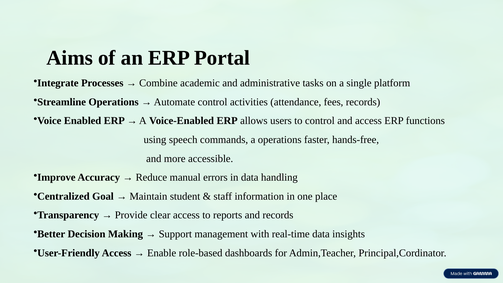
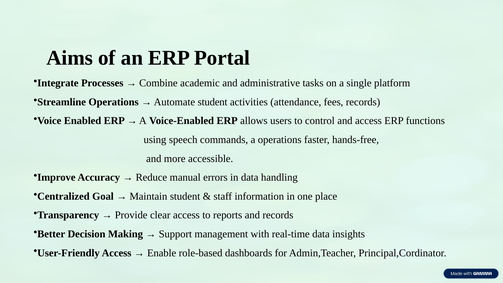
Automate control: control -> student
